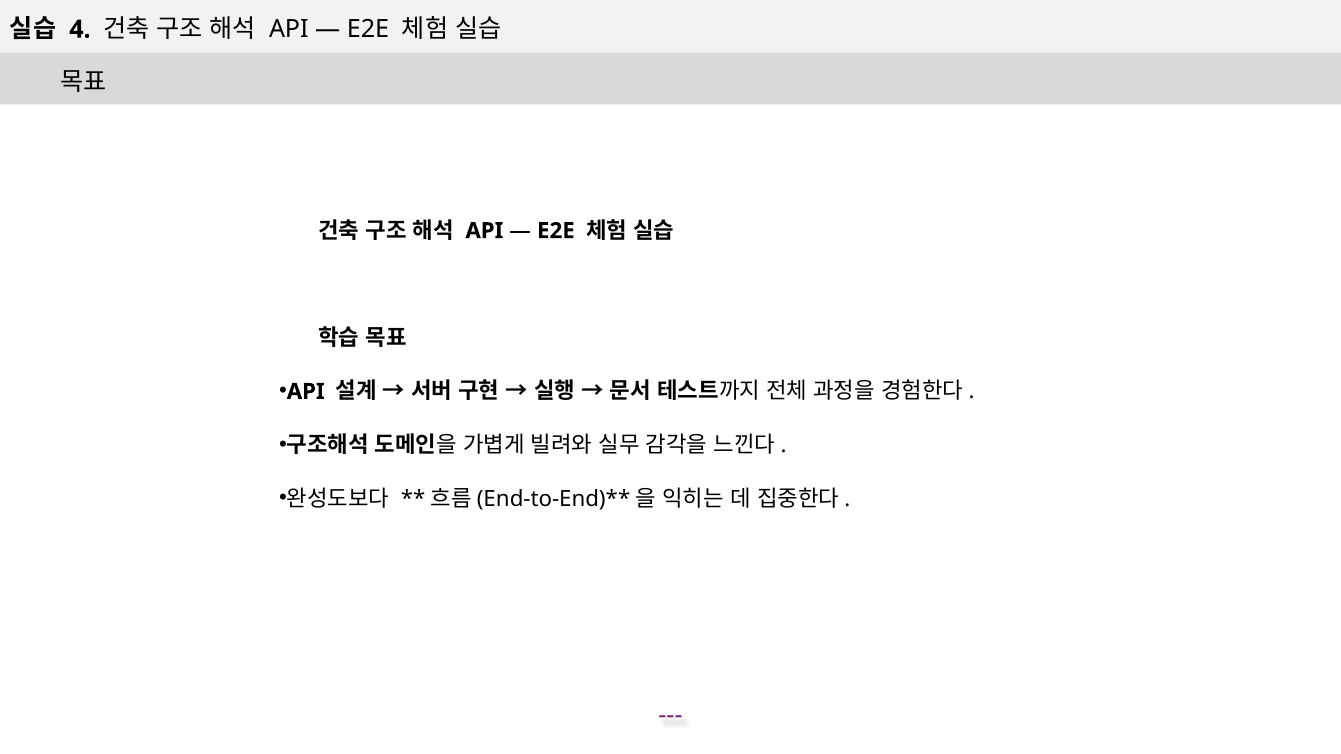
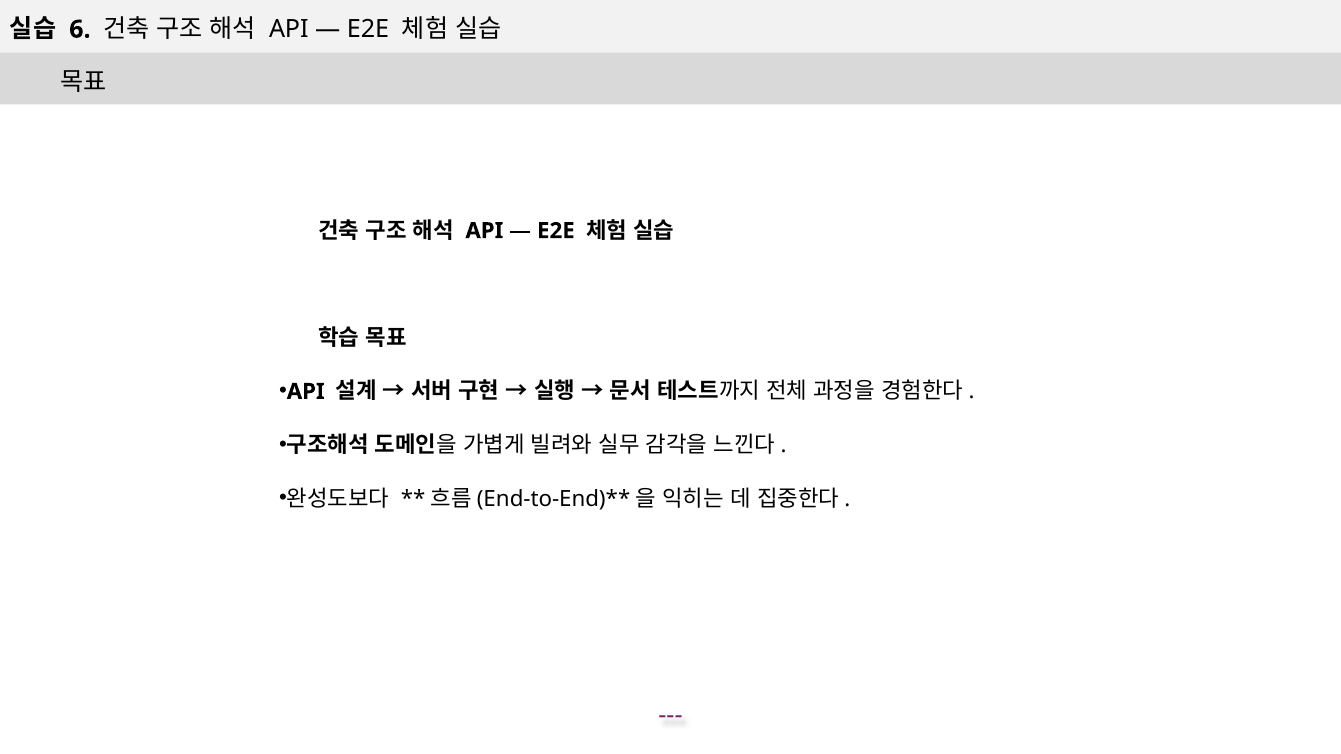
4: 4 -> 6
